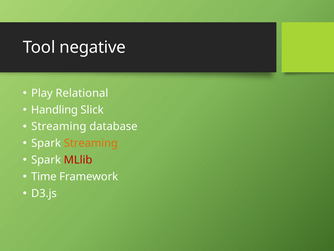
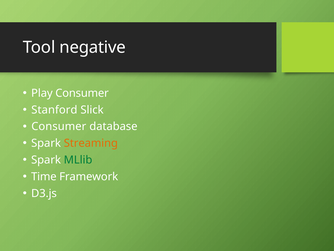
Play Relational: Relational -> Consumer
Handling: Handling -> Stanford
Streaming at (59, 126): Streaming -> Consumer
MLlib colour: red -> green
